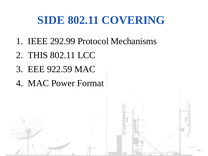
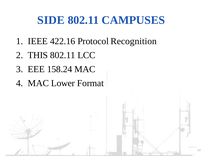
COVERING: COVERING -> CAMPUSES
292.99: 292.99 -> 422.16
Mechanisms: Mechanisms -> Recognition
922.59: 922.59 -> 158.24
Power: Power -> Lower
